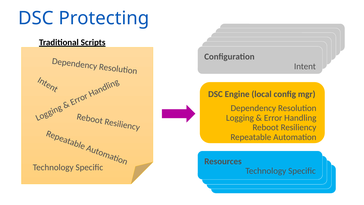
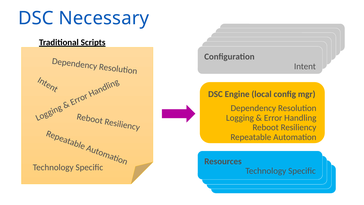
Protecting: Protecting -> Necessary
